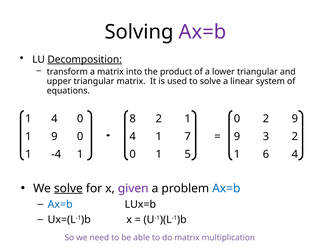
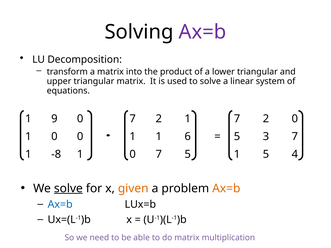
Decomposition underline: present -> none
1 4: 4 -> 9
8 at (133, 119): 8 -> 7
2 1 0: 0 -> 7
2 9: 9 -> 0
9 at (54, 137): 9 -> 0
4 at (133, 137): 4 -> 1
7: 7 -> 6
9 at (237, 137): 9 -> 5
3 2: 2 -> 7
-4: -4 -> -8
1 0 1: 1 -> 7
1 6: 6 -> 5
given colour: purple -> orange
Ax=b at (226, 189) colour: blue -> orange
